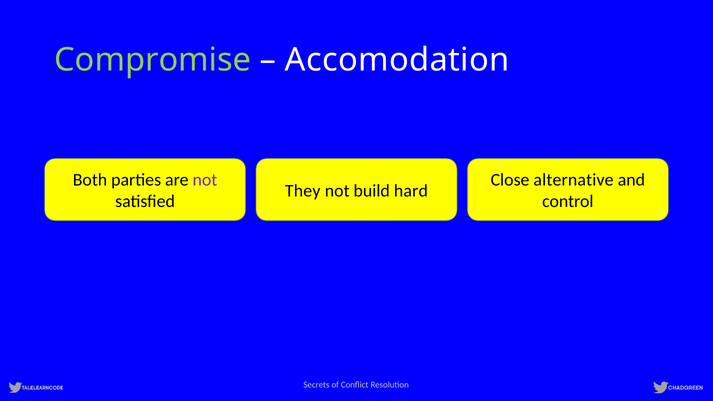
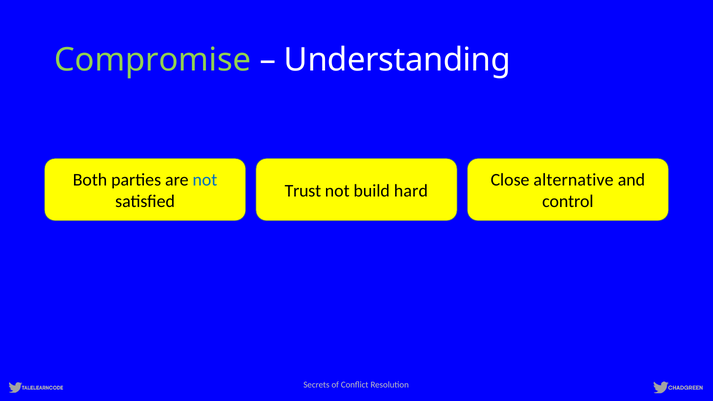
Accomodation: Accomodation -> Understanding
not at (205, 180) colour: purple -> blue
They: They -> Trust
